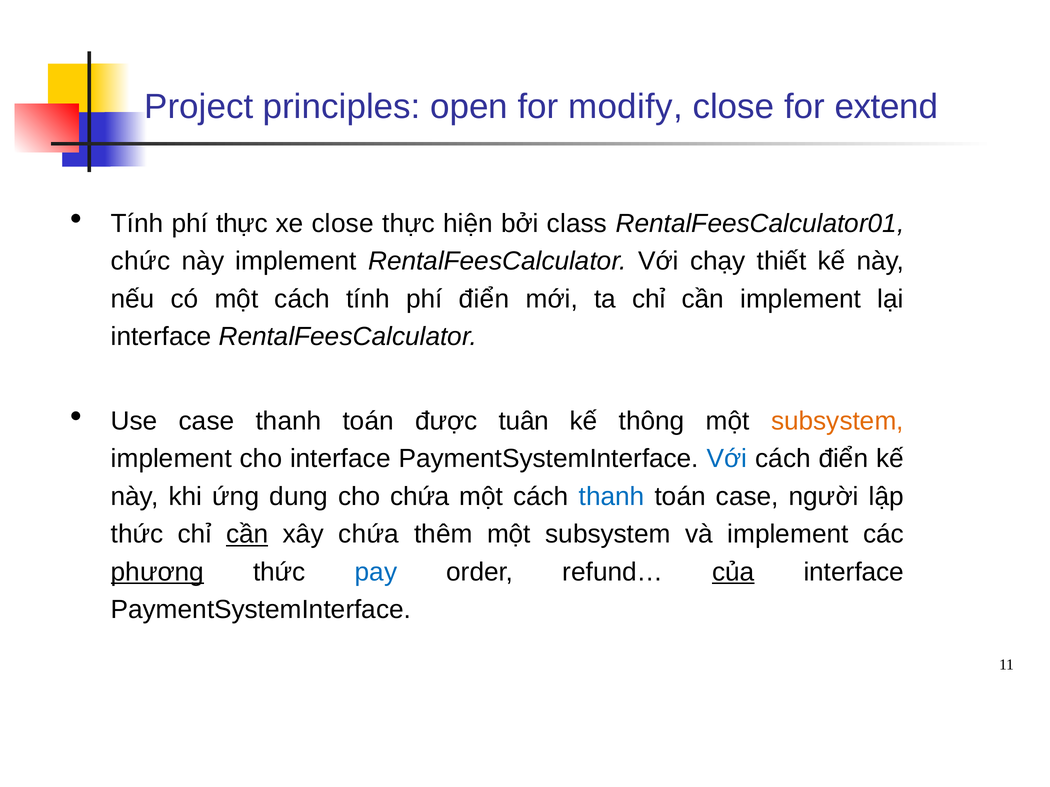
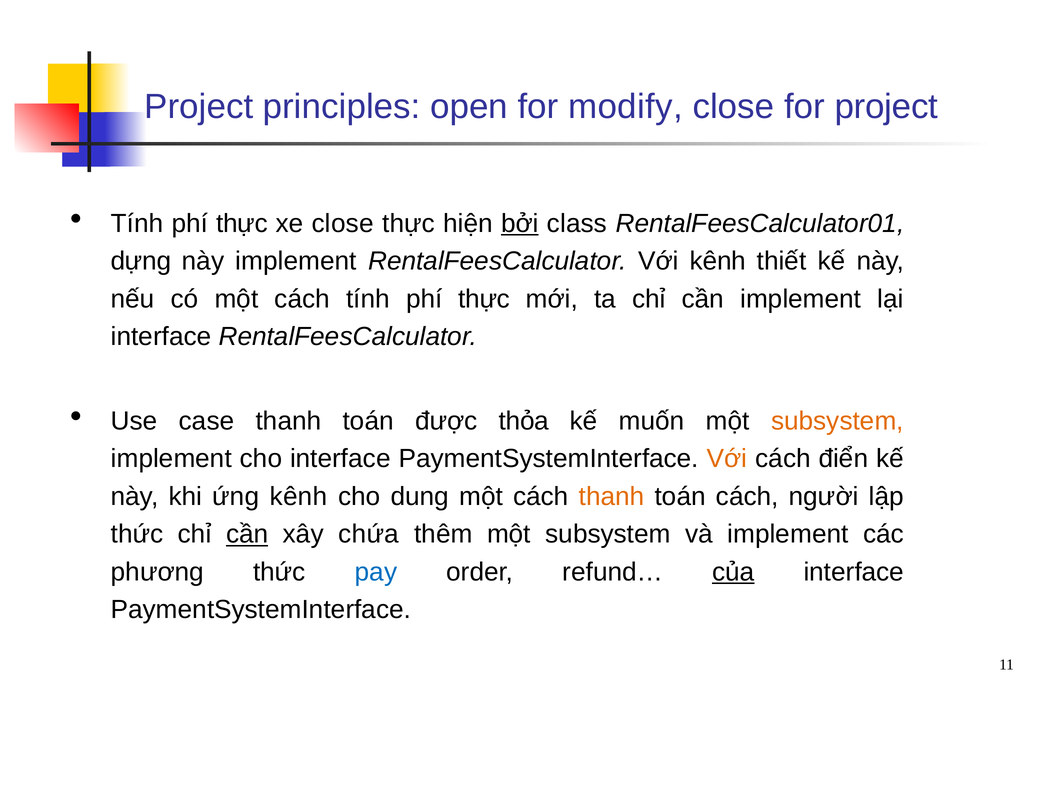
for extend: extend -> project
bởi underline: none -> present
chức: chức -> dựng
Với chạy: chạy -> kênh
cách tính phí điển: điển -> thực
tuân: tuân -> thỏa
thông: thông -> muốn
Với at (727, 459) colour: blue -> orange
ứng dung: dung -> kênh
cho chứa: chứa -> dung
thanh at (612, 497) colour: blue -> orange
toán case: case -> cách
phương underline: present -> none
